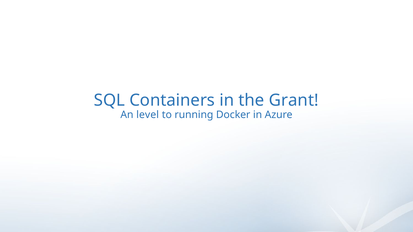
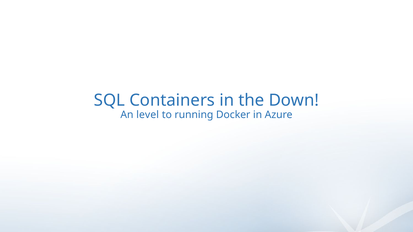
Grant: Grant -> Down
